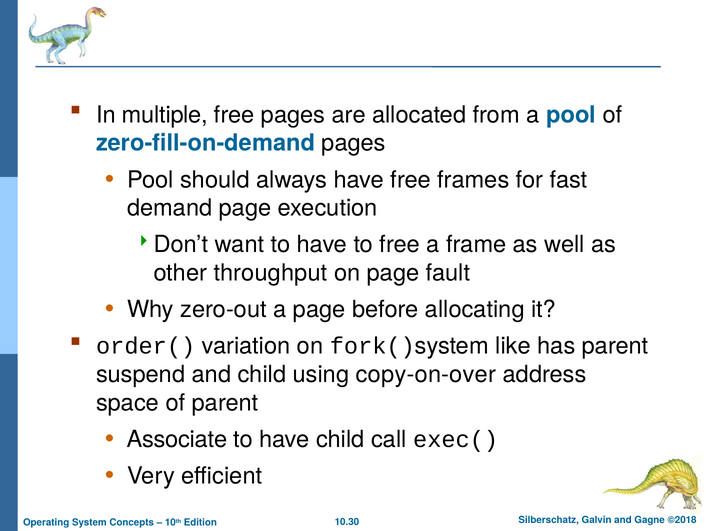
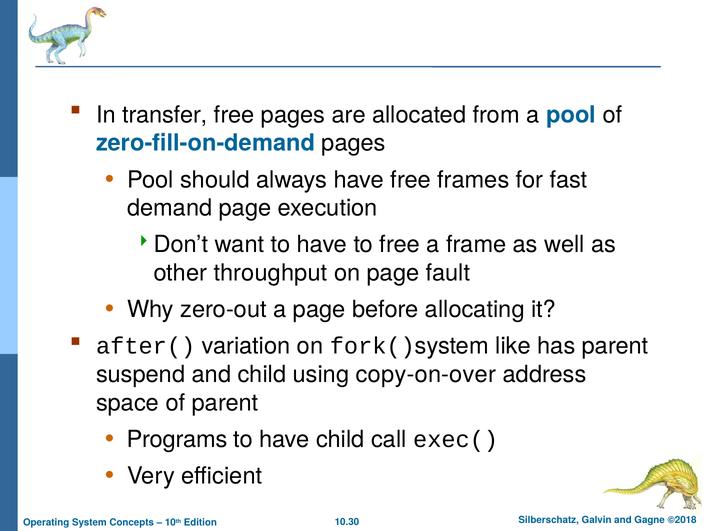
multiple: multiple -> transfer
order(: order( -> after(
Associate: Associate -> Programs
